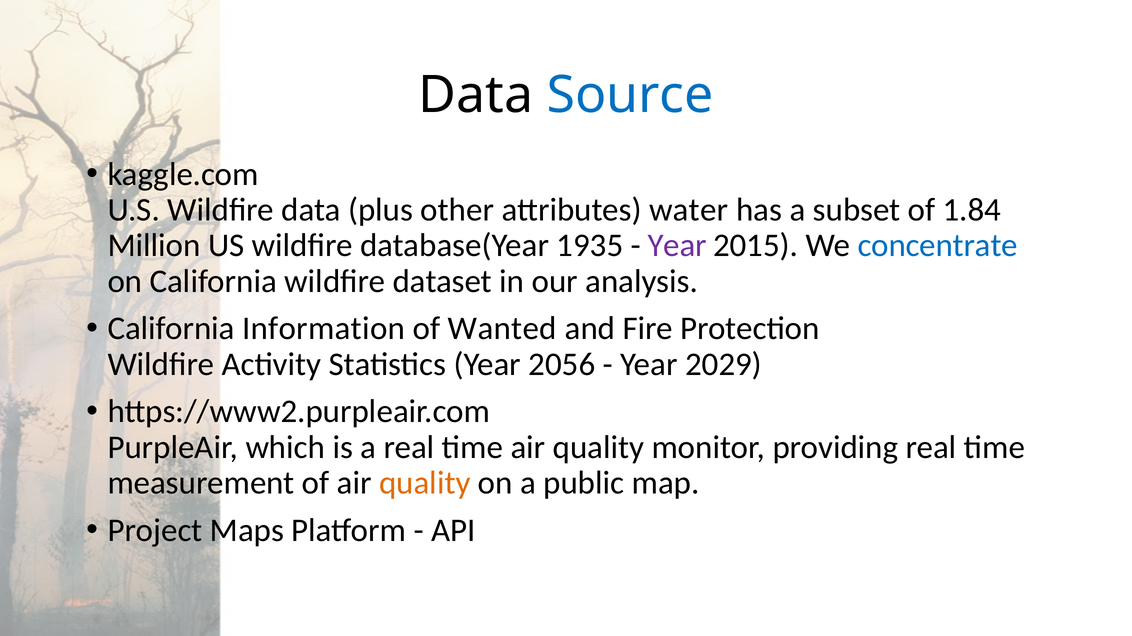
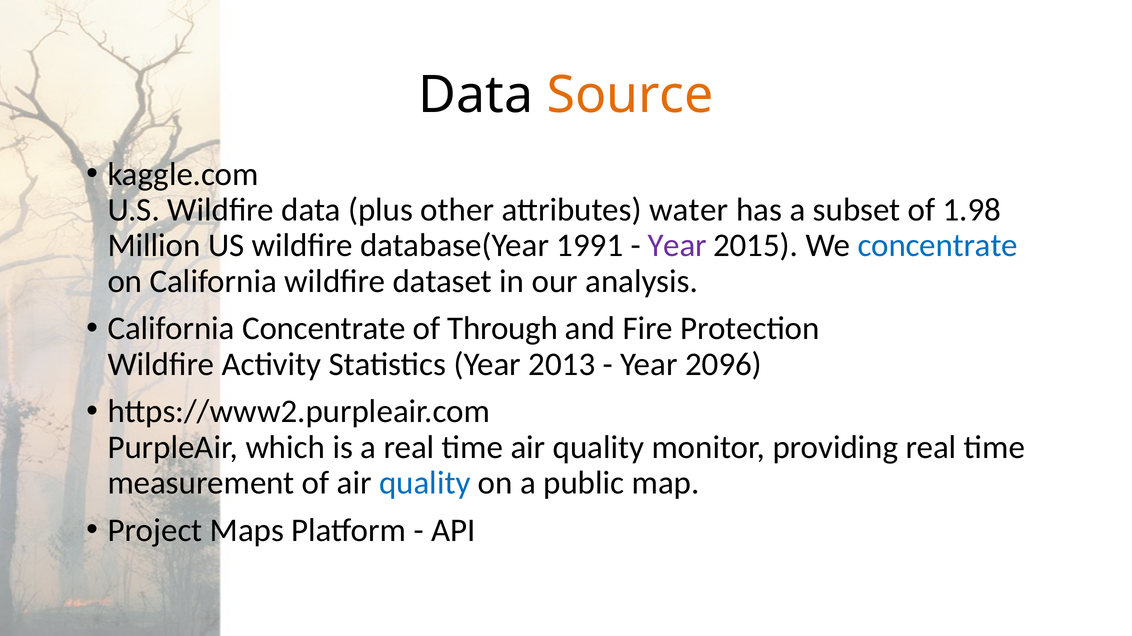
Source colour: blue -> orange
1.84: 1.84 -> 1.98
1935: 1935 -> 1991
California Information: Information -> Concentrate
Wanted: Wanted -> Through
2056: 2056 -> 2013
2029: 2029 -> 2096
quality at (425, 483) colour: orange -> blue
